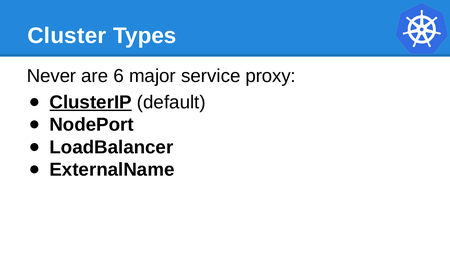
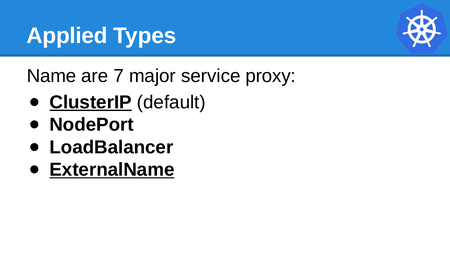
Cluster: Cluster -> Applied
Never: Never -> Name
6: 6 -> 7
ExternalName underline: none -> present
